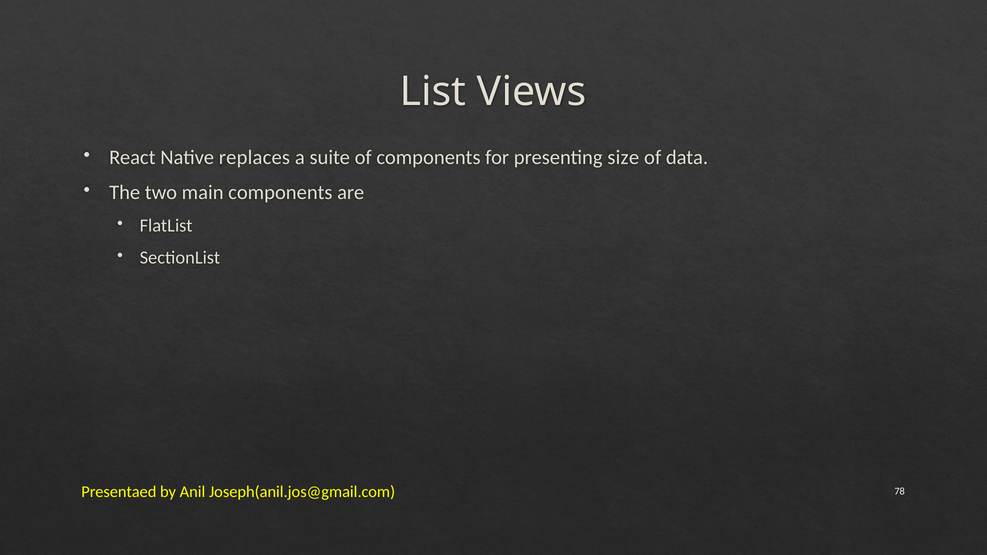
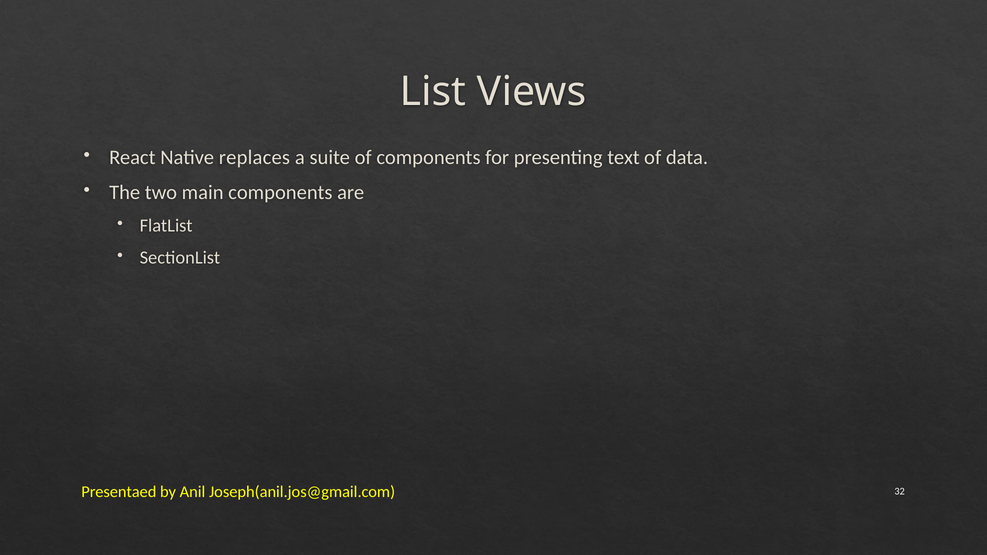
size: size -> text
78: 78 -> 32
